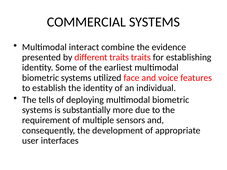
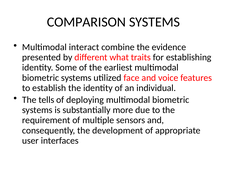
COMMERCIAL: COMMERCIAL -> COMPARISON
different traits: traits -> what
